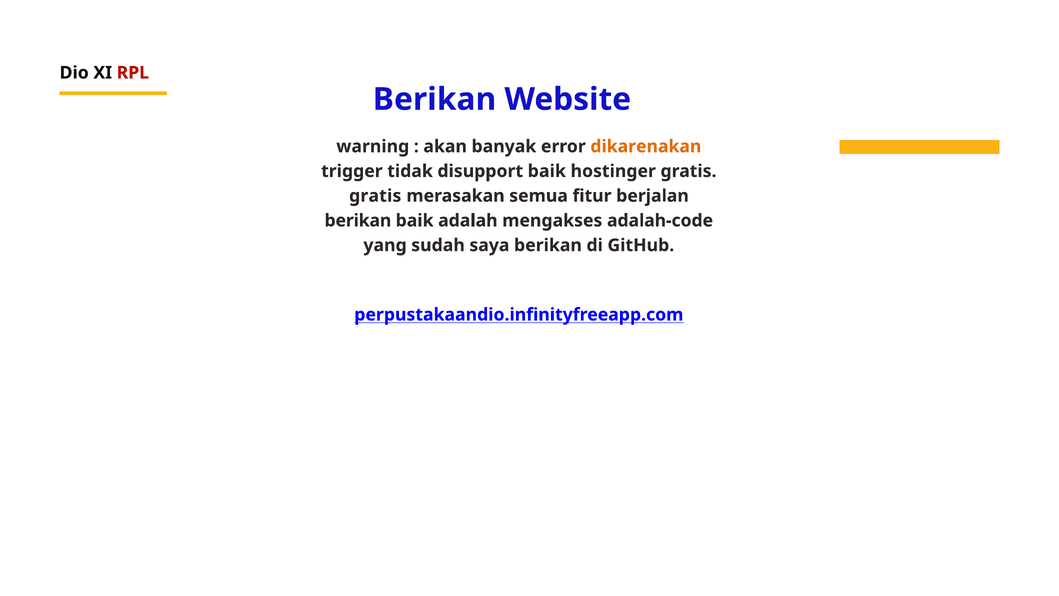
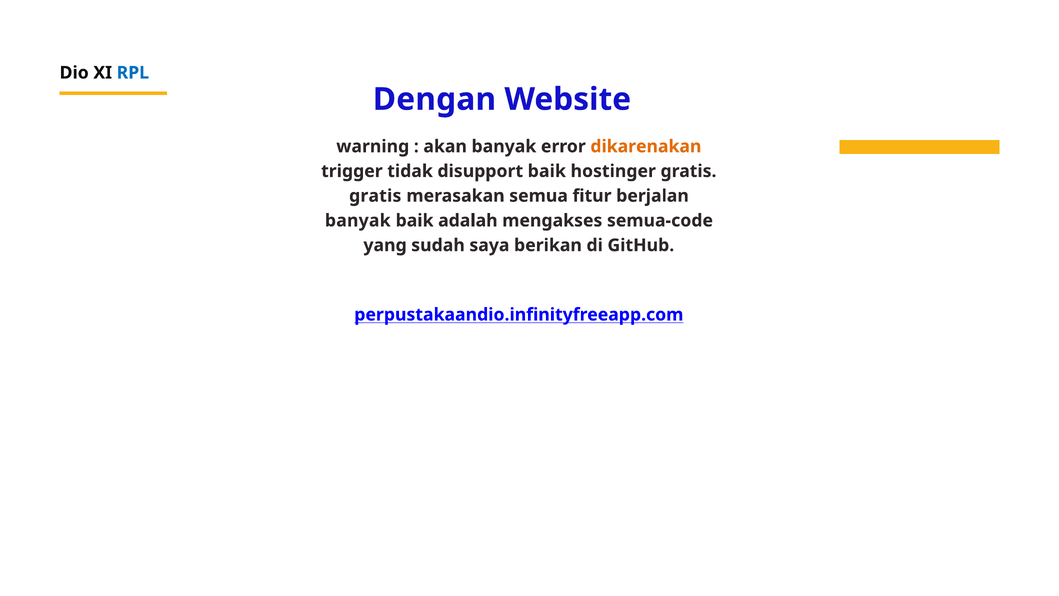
RPL colour: red -> blue
Berikan at (435, 99): Berikan -> Dengan
berikan at (358, 221): berikan -> banyak
adalah-code: adalah-code -> semua-code
